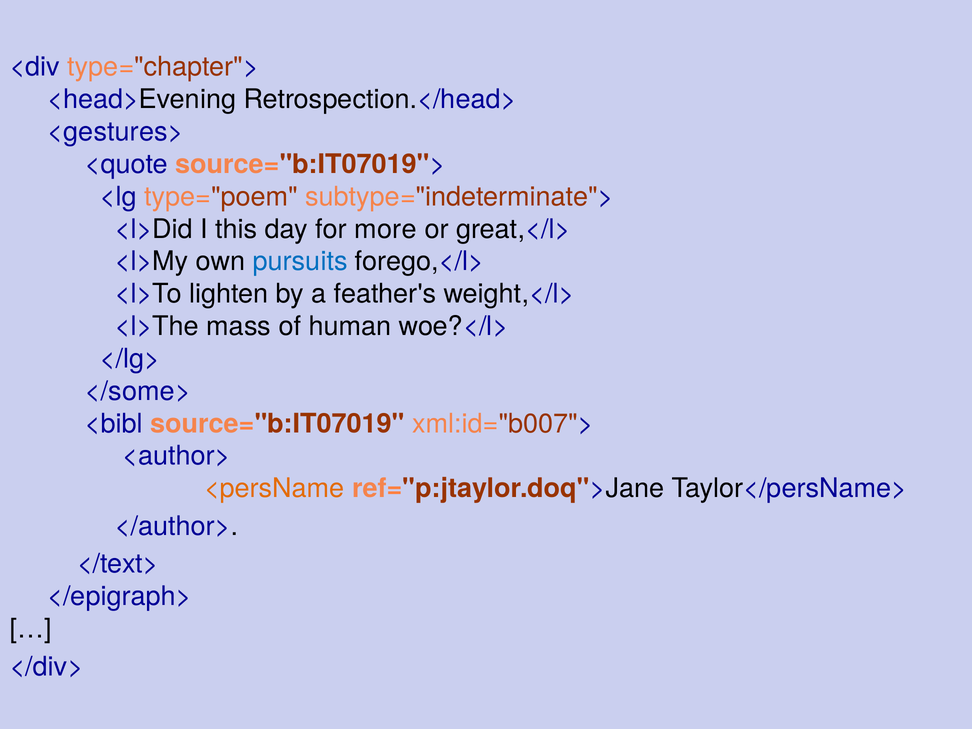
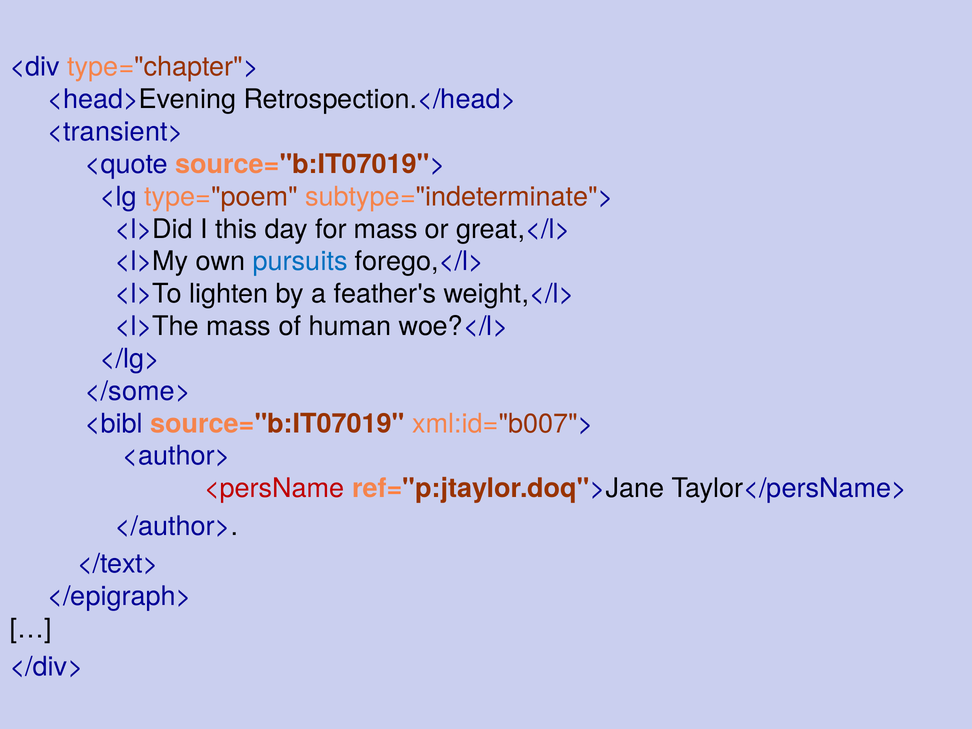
<gestures>: <gestures> -> <transient>
for more: more -> mass
<persName colour: orange -> red
